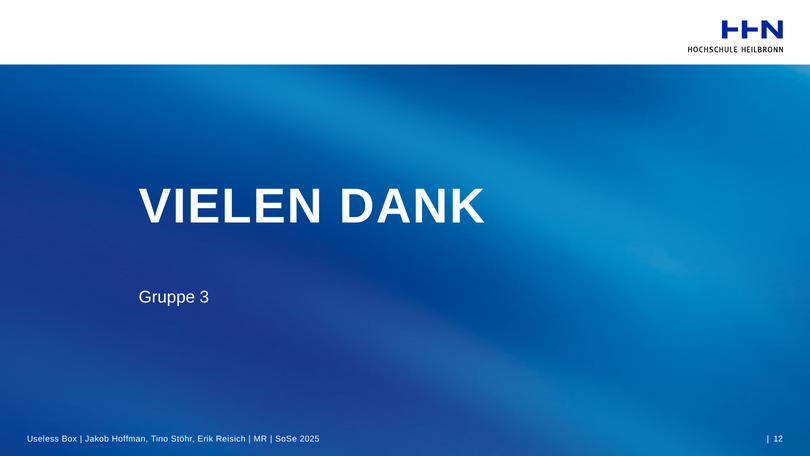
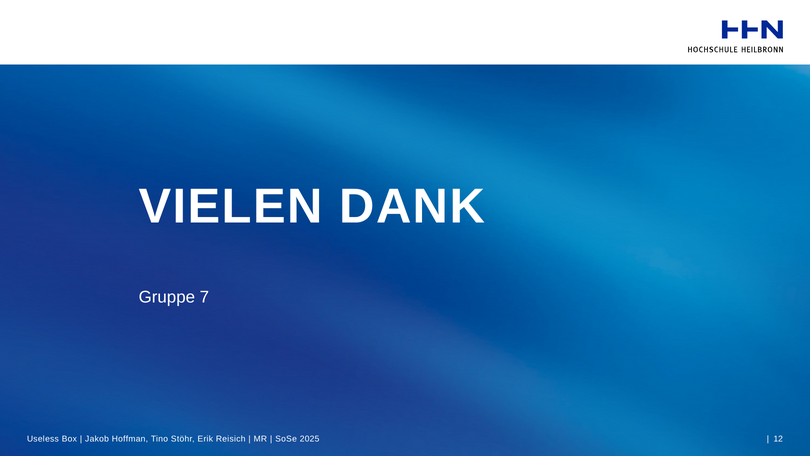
3: 3 -> 7
